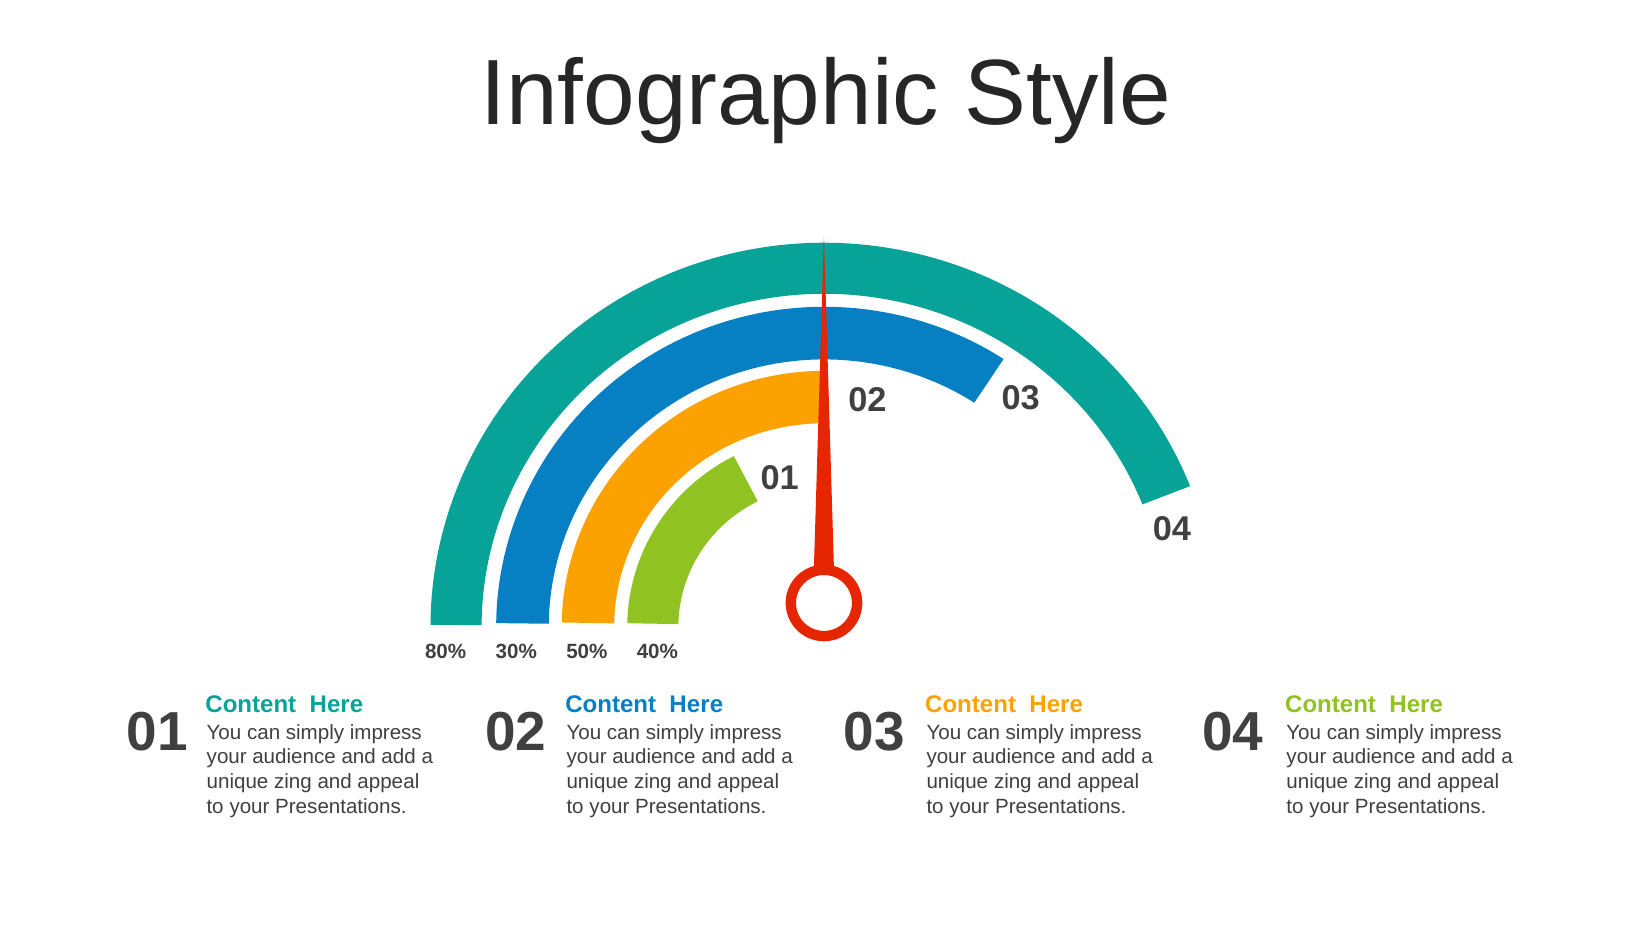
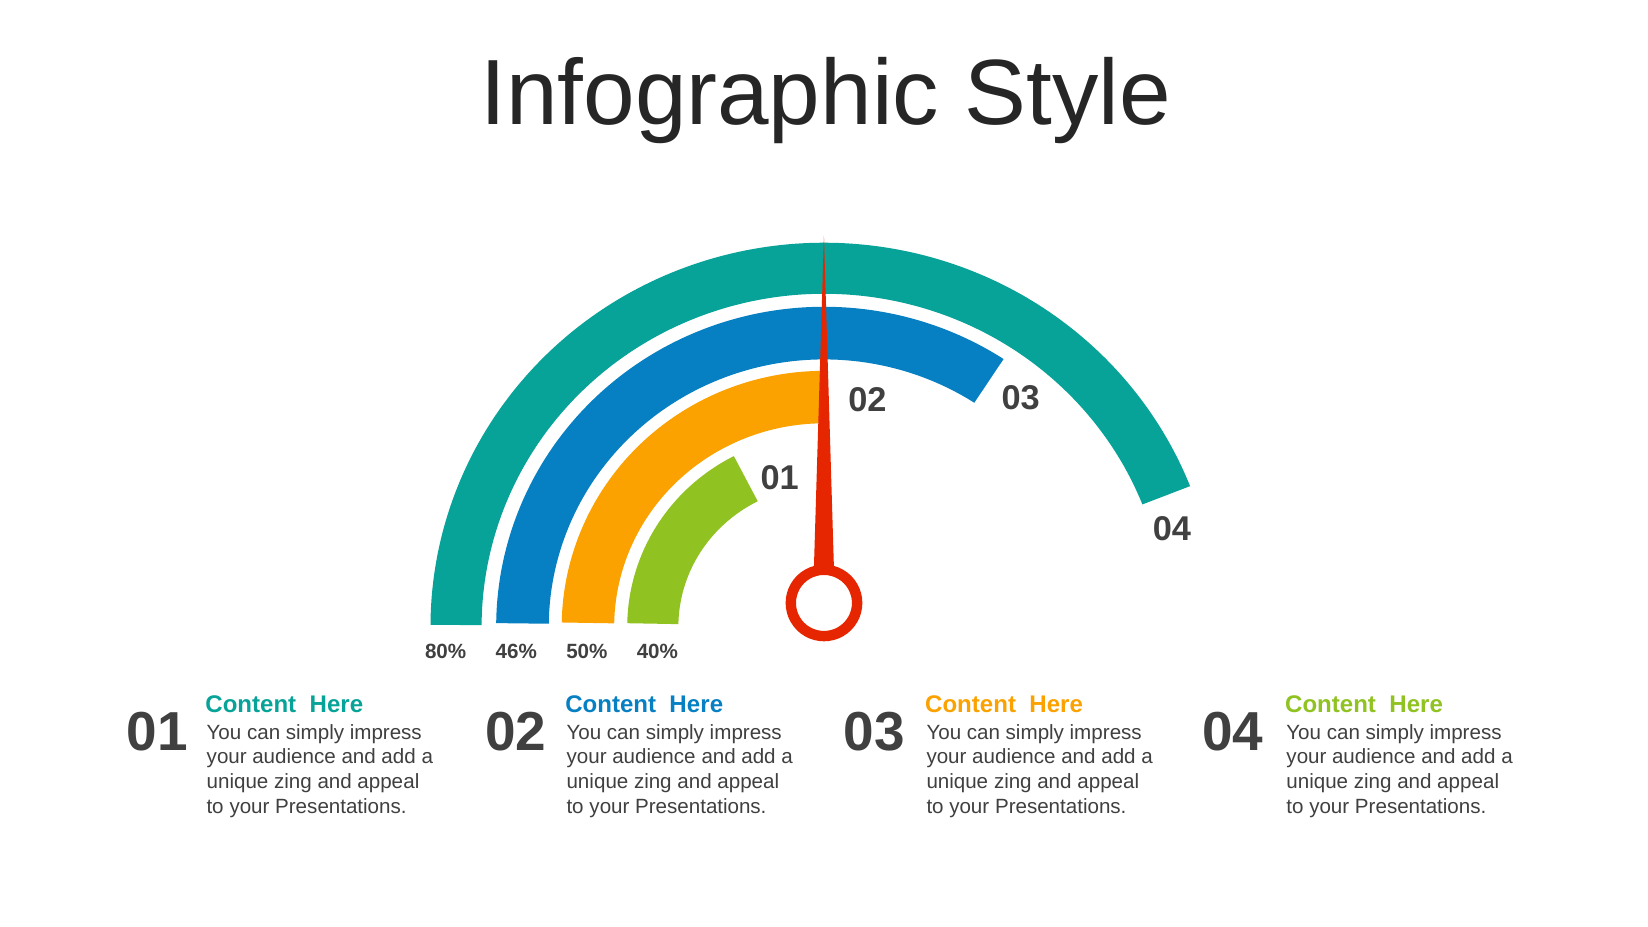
30%: 30% -> 46%
